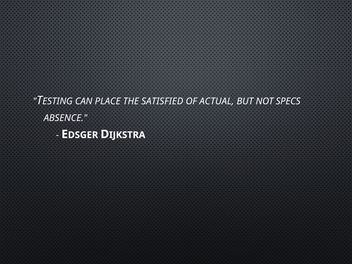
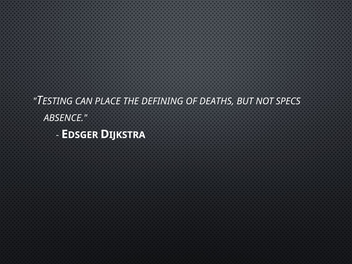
SATISFIED: SATISFIED -> DEFINING
ACTUAL: ACTUAL -> DEATHS
